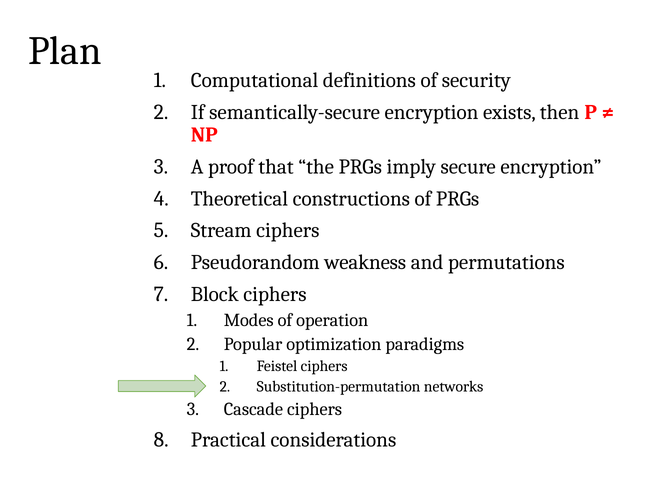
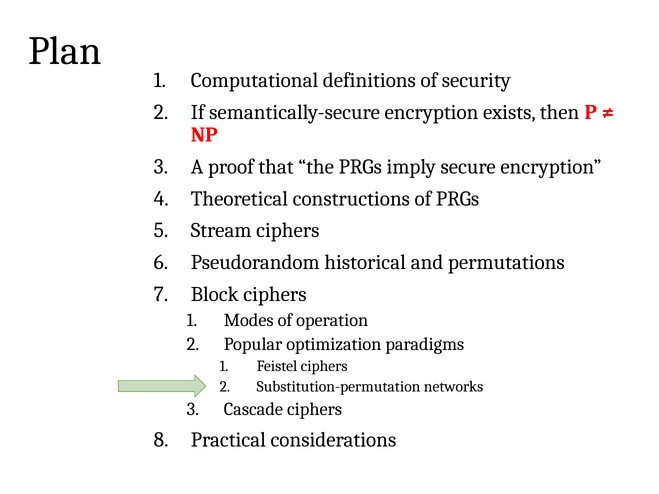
weakness: weakness -> historical
